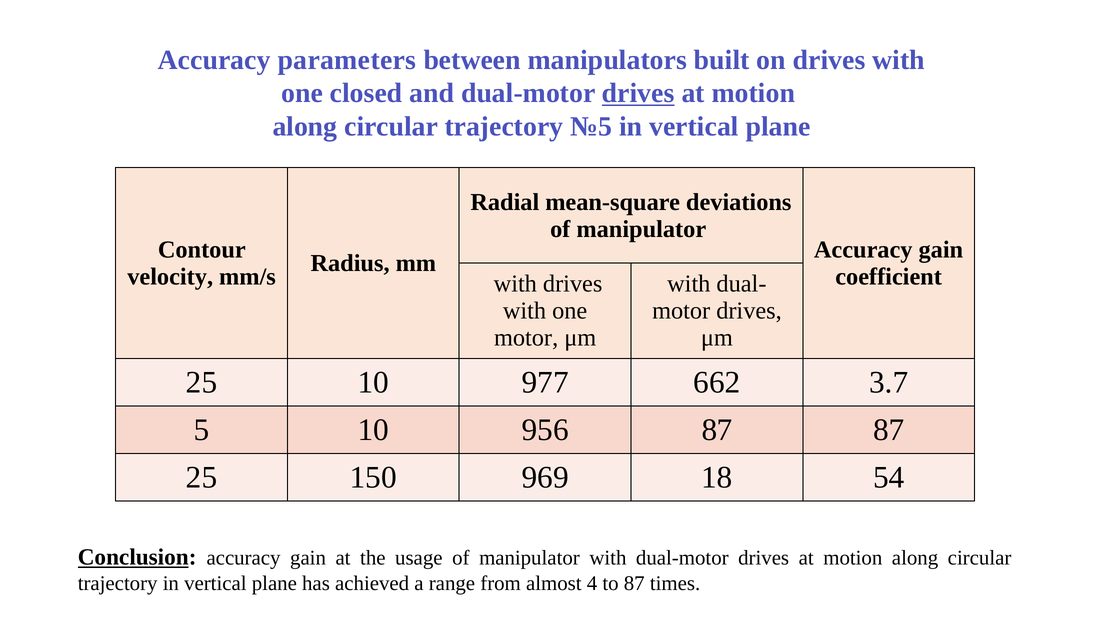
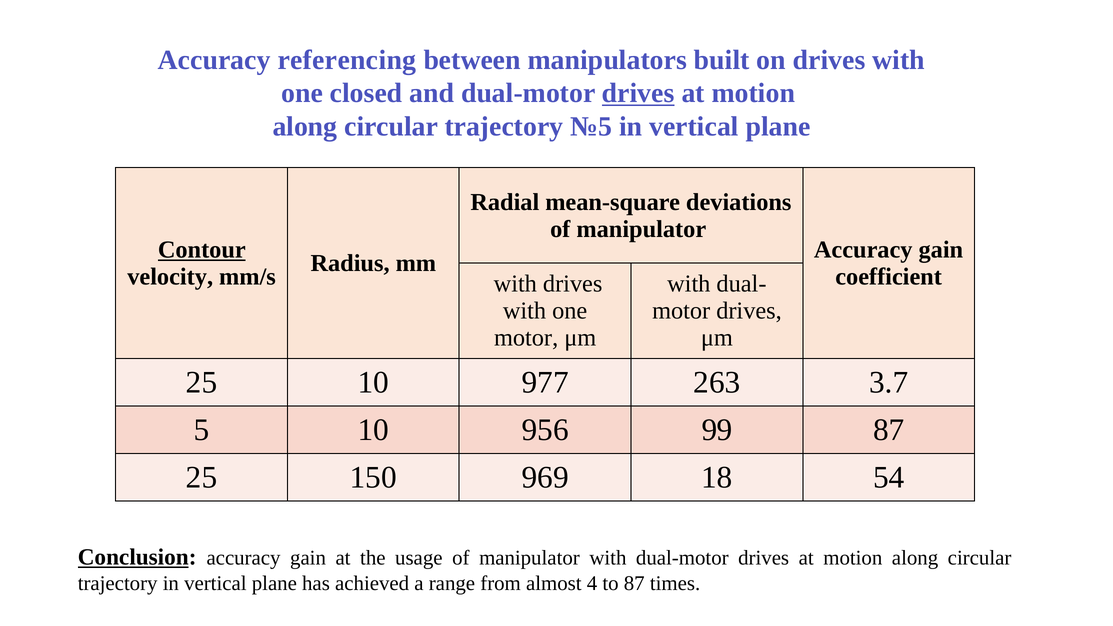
parameters: parameters -> referencing
Contour underline: none -> present
662: 662 -> 263
956 87: 87 -> 99
